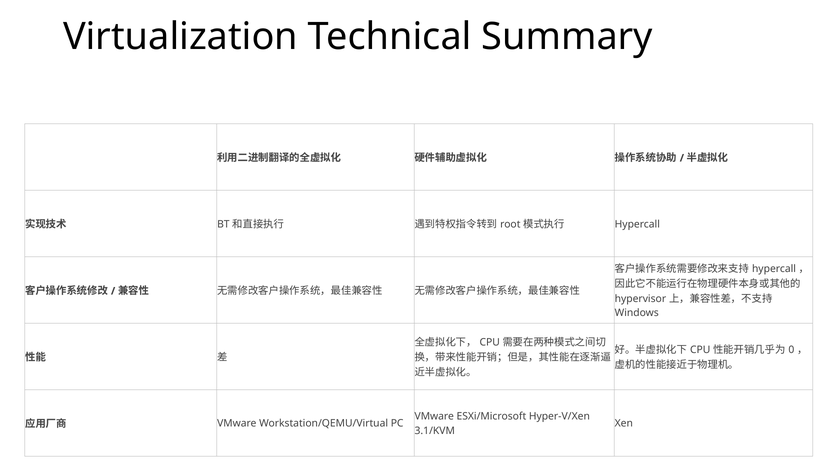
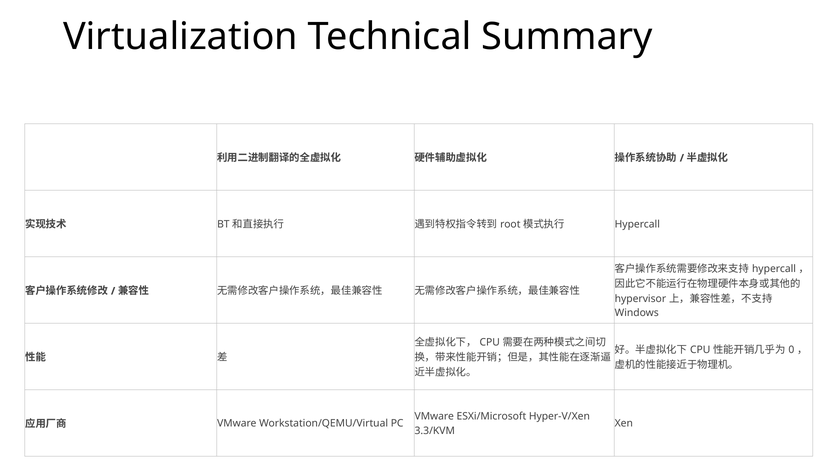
3.1/KVM: 3.1/KVM -> 3.3/KVM
